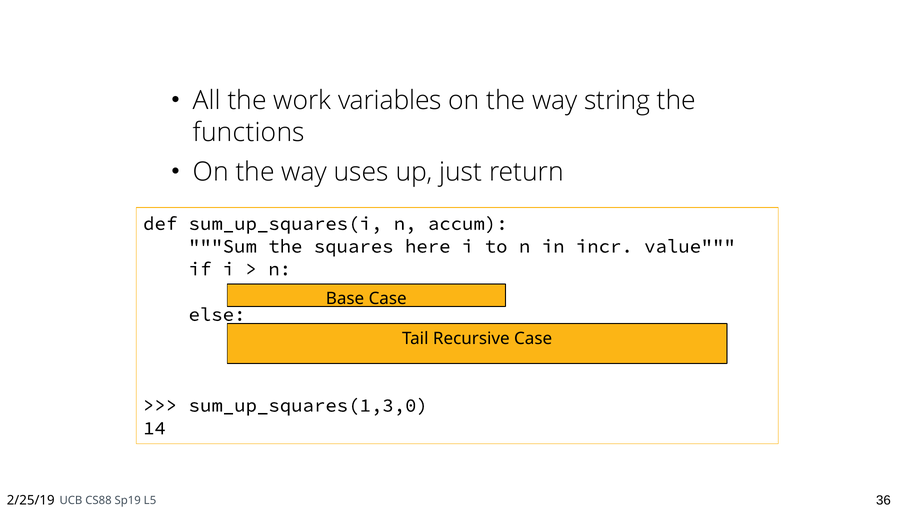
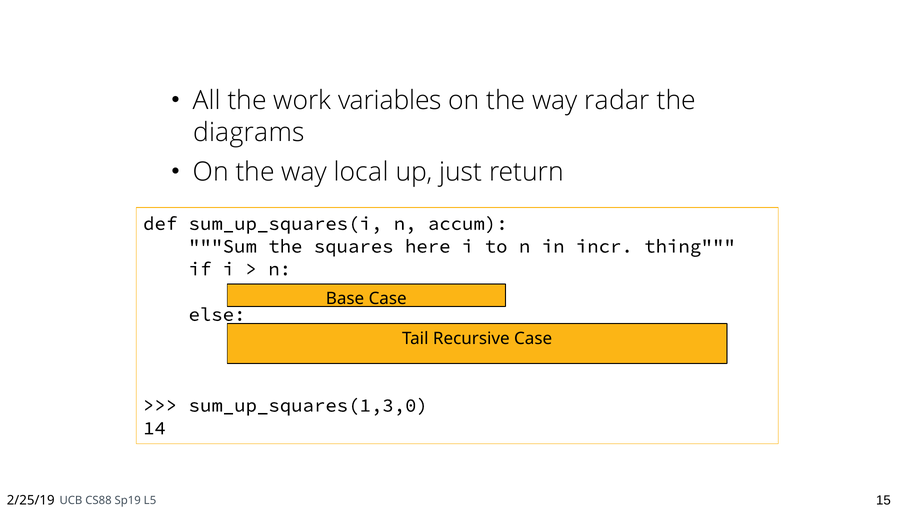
string: string -> radar
functions: functions -> diagrams
uses: uses -> local
value: value -> thing
36: 36 -> 15
